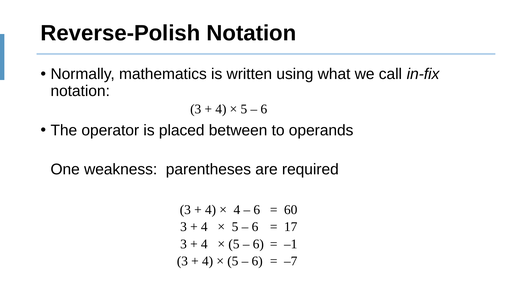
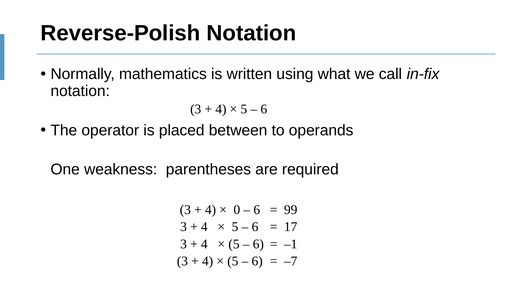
4 at (237, 210): 4 -> 0
60: 60 -> 99
